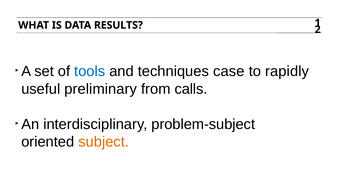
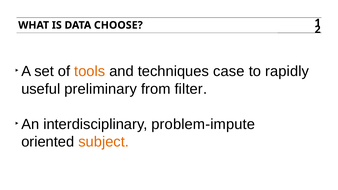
RESULTS: RESULTS -> CHOOSE
tools colour: blue -> orange
calls: calls -> filter
problem-subject: problem-subject -> problem-impute
